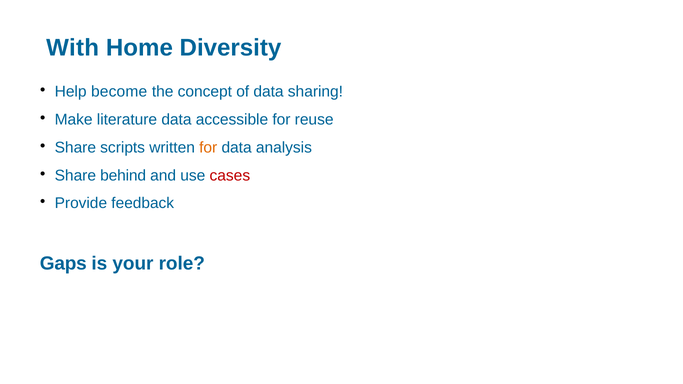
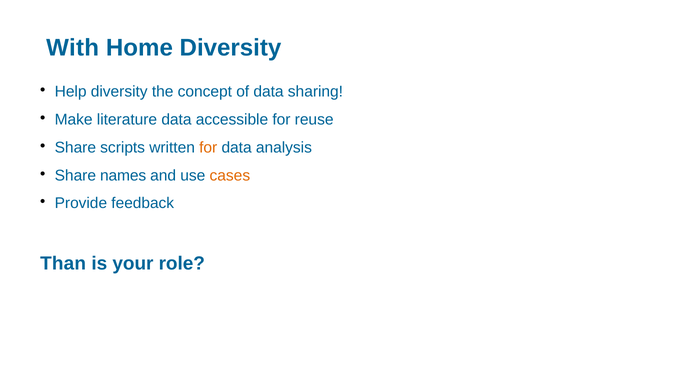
Help become: become -> diversity
behind: behind -> names
cases colour: red -> orange
Gaps: Gaps -> Than
